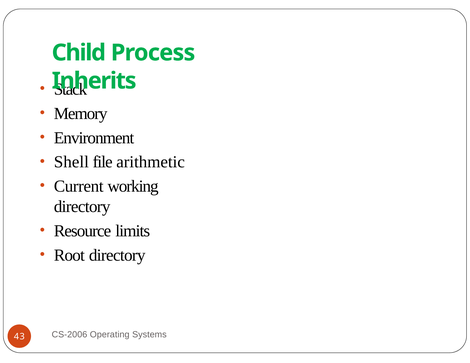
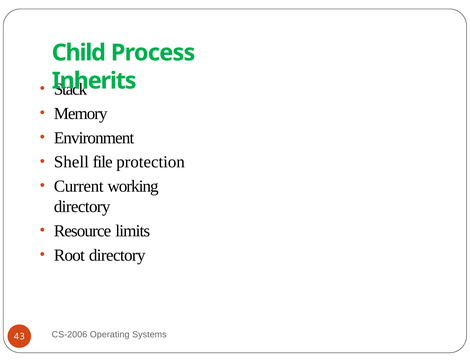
arithmetic: arithmetic -> protection
